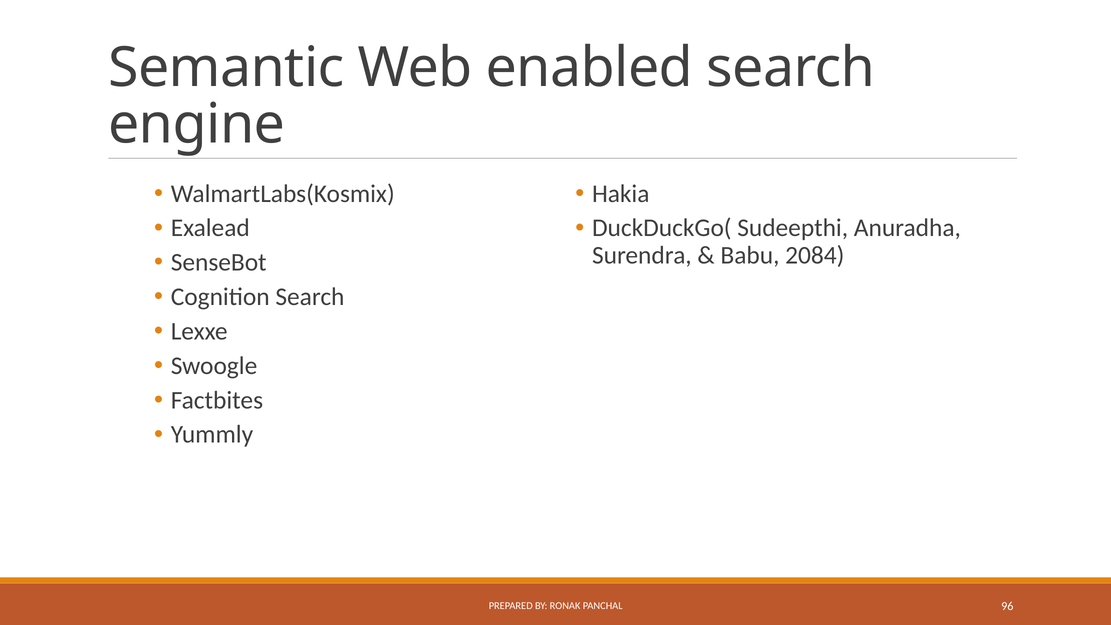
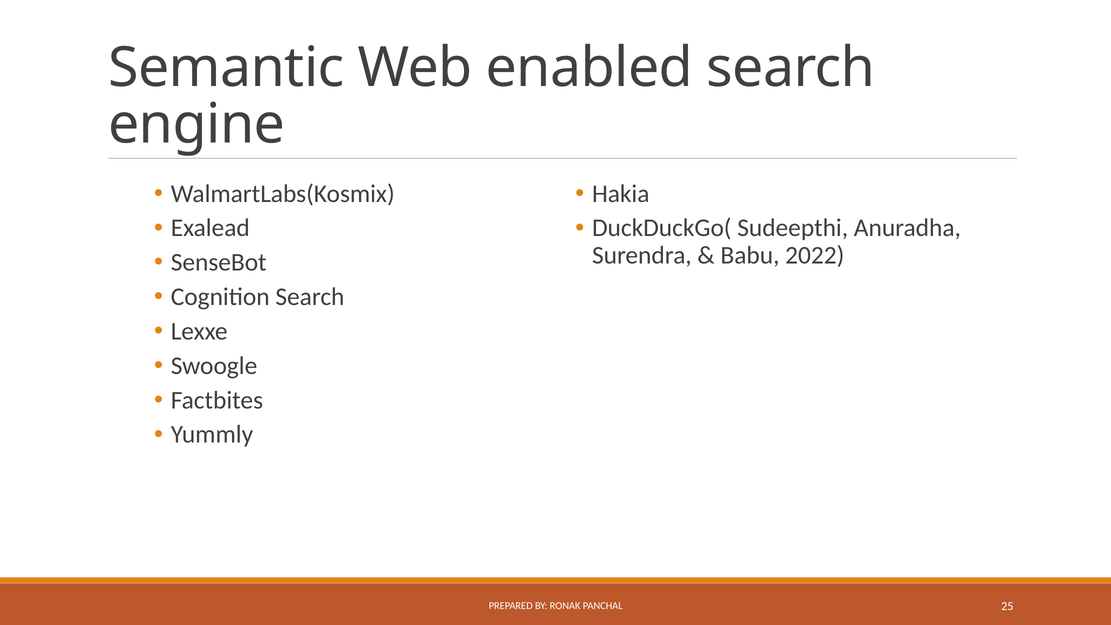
2084: 2084 -> 2022
96: 96 -> 25
